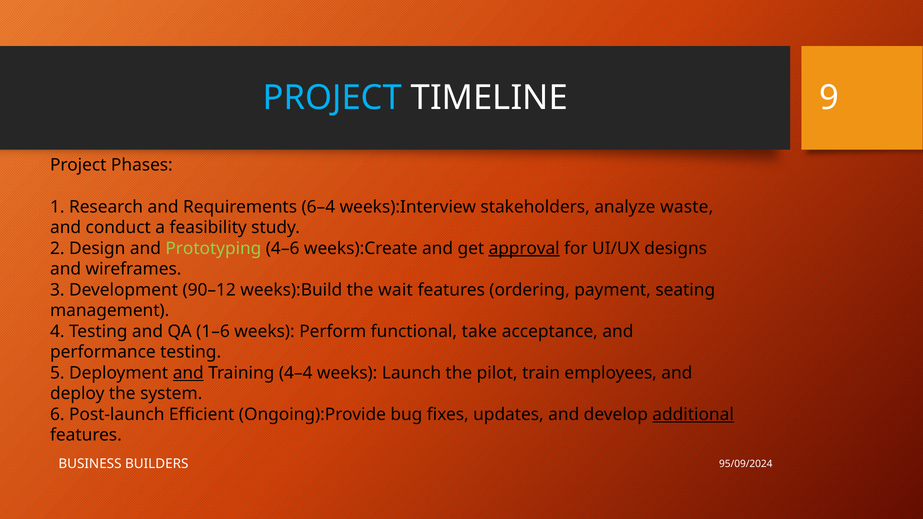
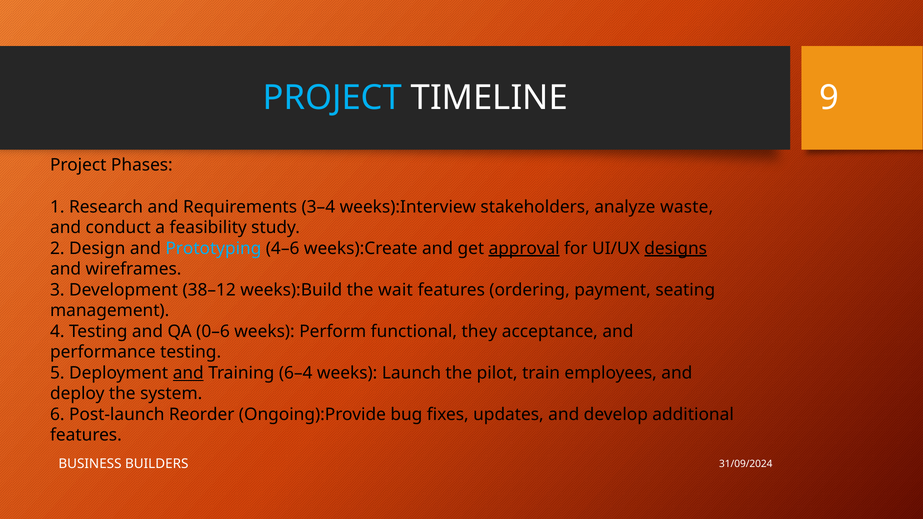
6–4: 6–4 -> 3–4
Prototyping colour: light green -> light blue
designs underline: none -> present
90–12: 90–12 -> 38–12
1–6: 1–6 -> 0–6
take: take -> they
4–4: 4–4 -> 6–4
Efficient: Efficient -> Reorder
additional underline: present -> none
95/09/2024: 95/09/2024 -> 31/09/2024
